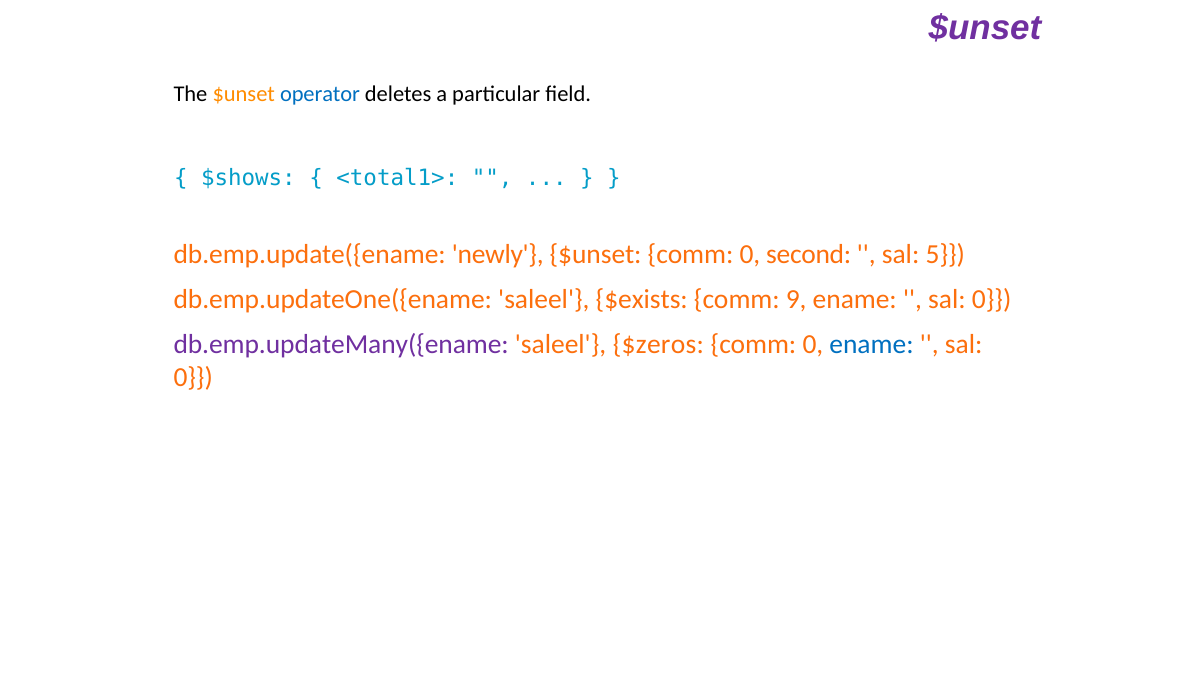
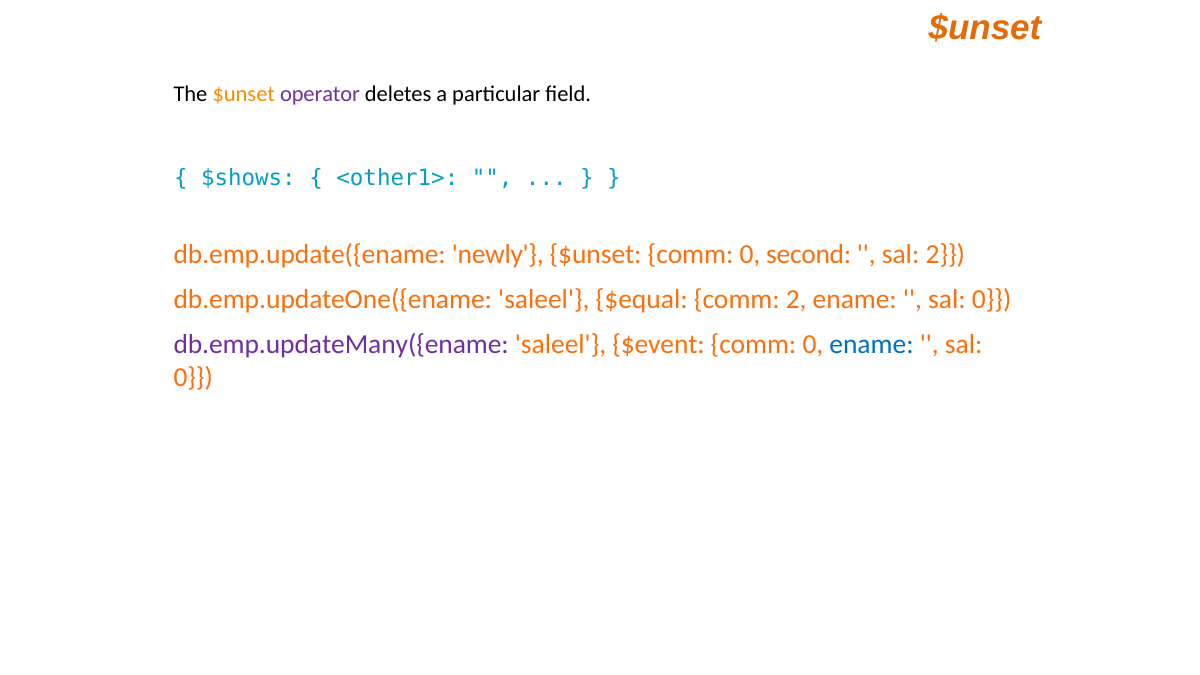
$unset at (985, 28) colour: purple -> orange
operator colour: blue -> purple
<total1>: <total1> -> <other1>
sal 5: 5 -> 2
$exists: $exists -> $equal
comm 9: 9 -> 2
$zeros: $zeros -> $event
